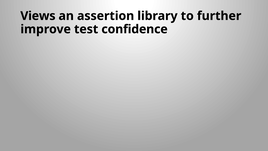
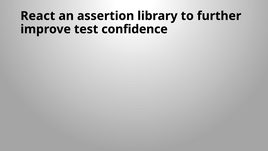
Views: Views -> React
